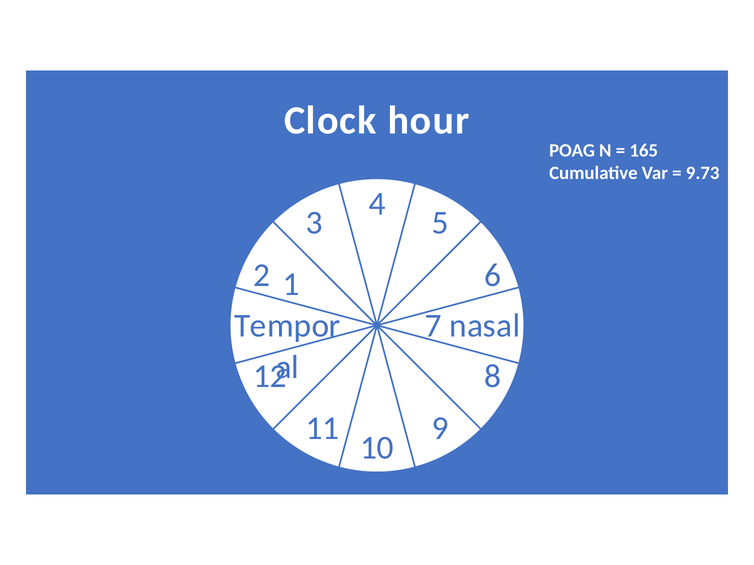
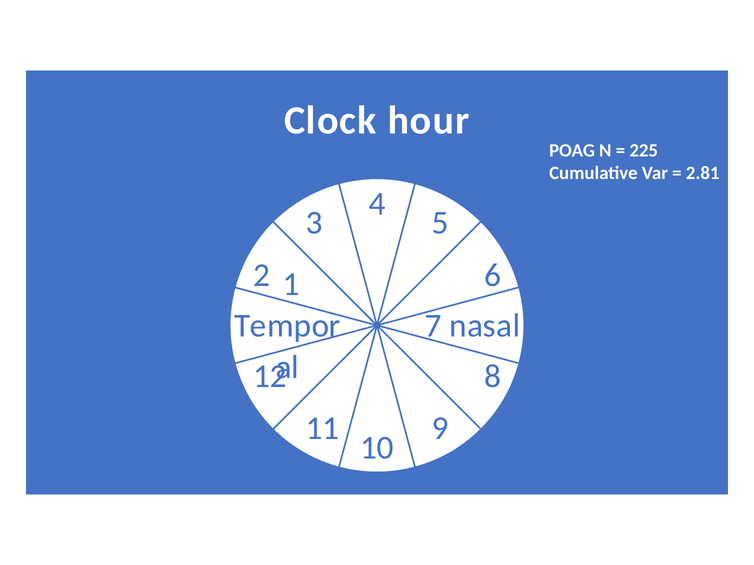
165: 165 -> 225
9.73: 9.73 -> 2.81
